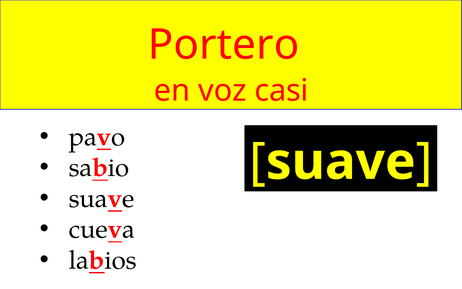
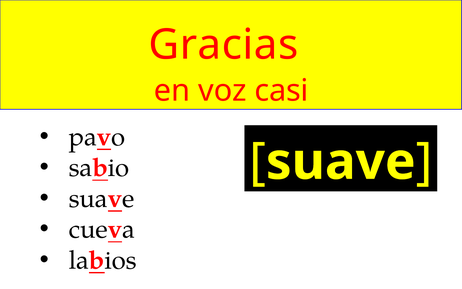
Portero: Portero -> Gracias
